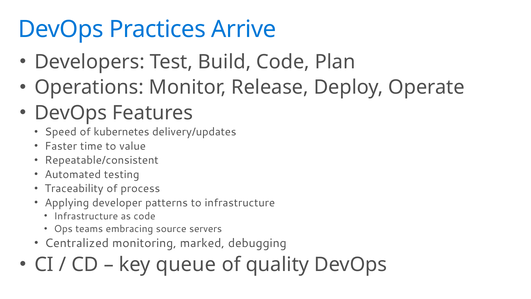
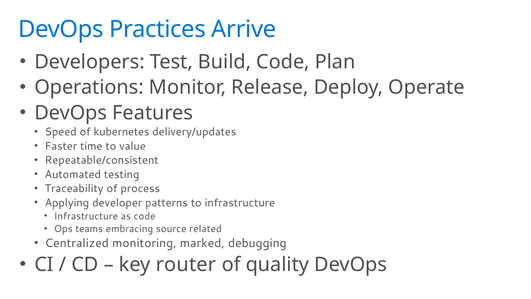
servers: servers -> related
queue: queue -> router
